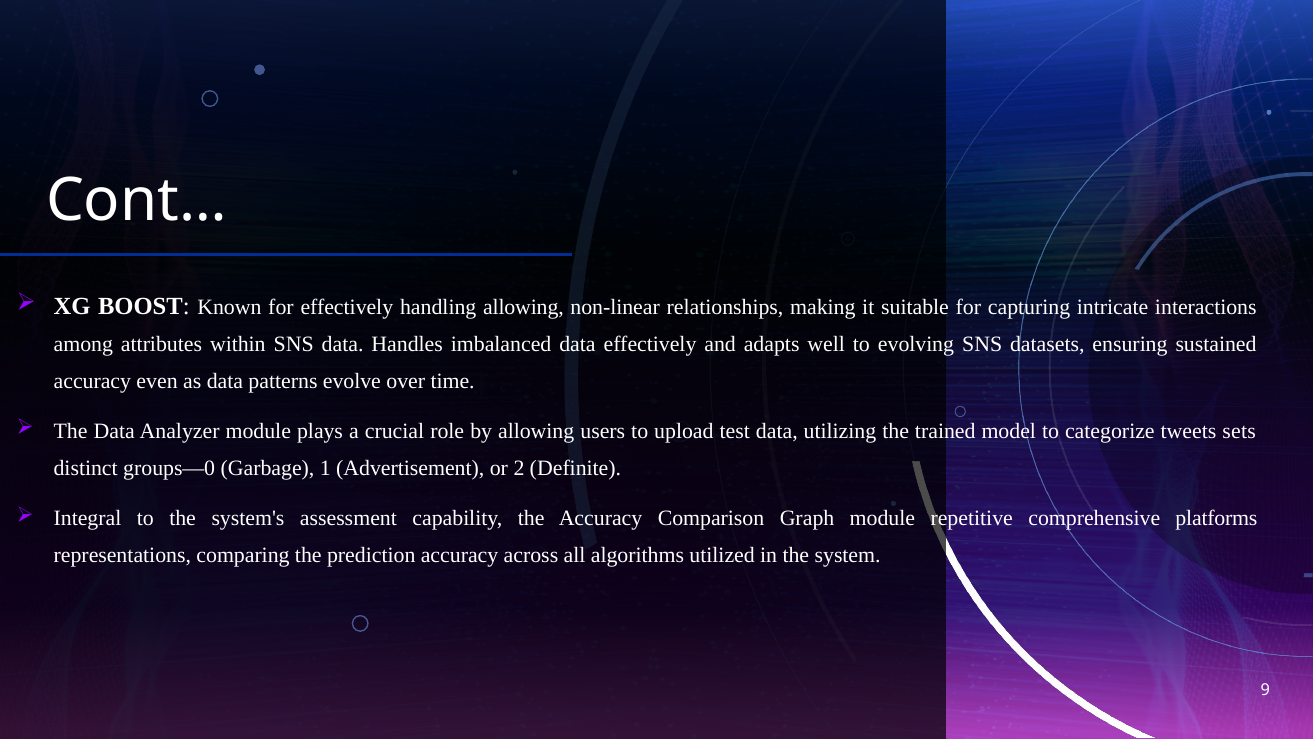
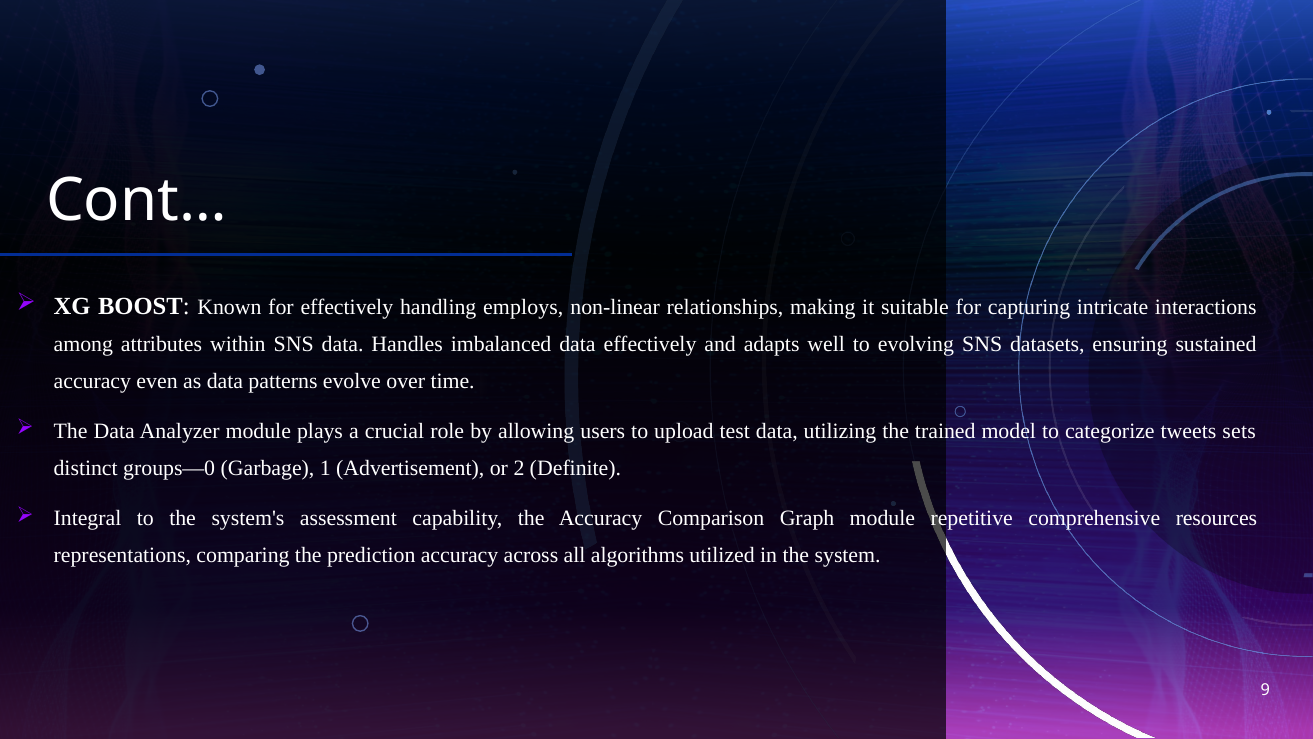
handling allowing: allowing -> employs
platforms: platforms -> resources
